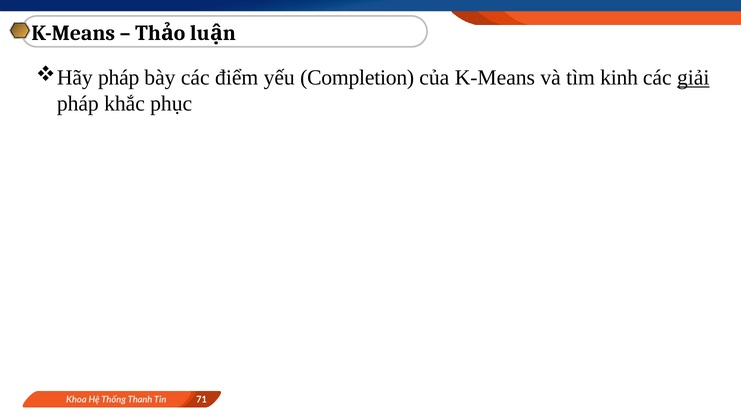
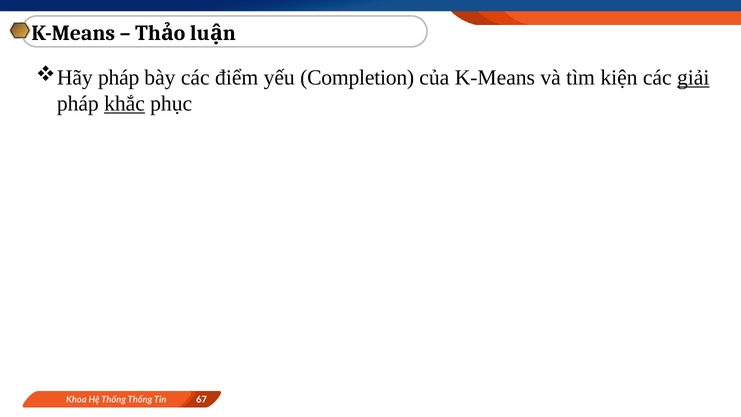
kinh: kinh -> kiện
khắc underline: none -> present
Thống Thanh: Thanh -> Thống
71: 71 -> 67
